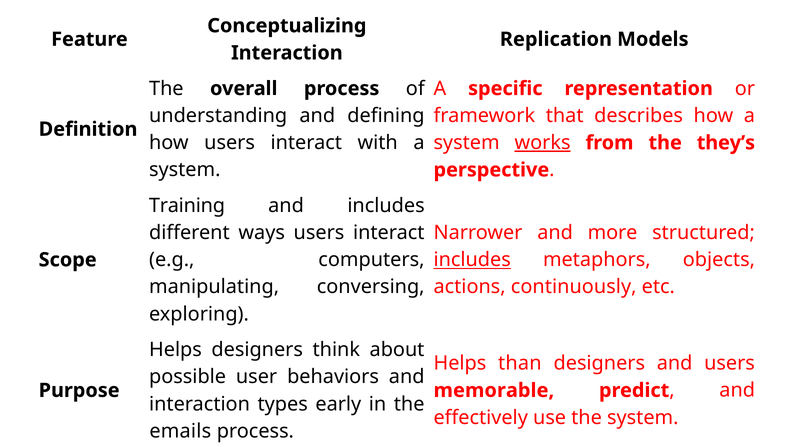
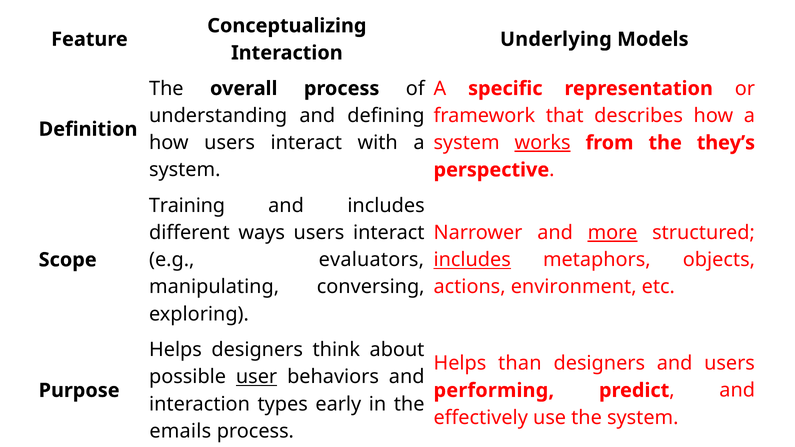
Replication: Replication -> Underlying
more underline: none -> present
computers: computers -> evaluators
continuously: continuously -> environment
user underline: none -> present
memorable: memorable -> performing
